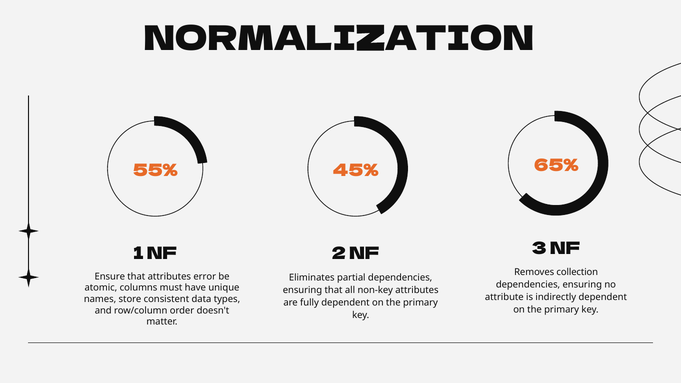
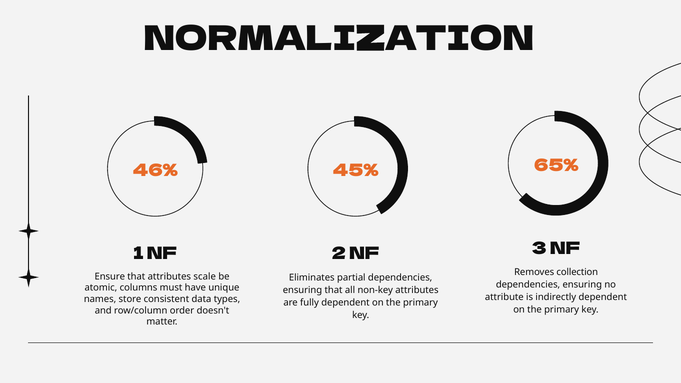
55%: 55% -> 46%
error: error -> scale
